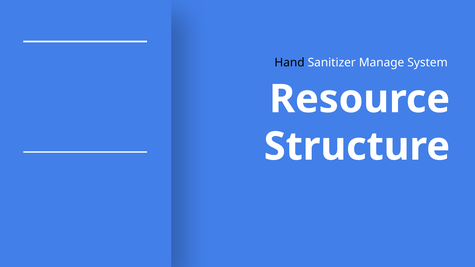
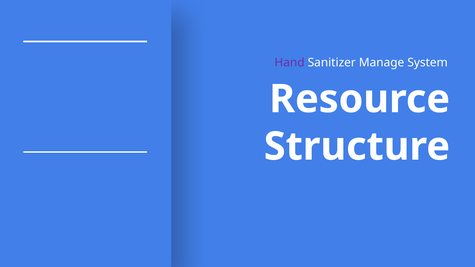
Hand colour: black -> purple
